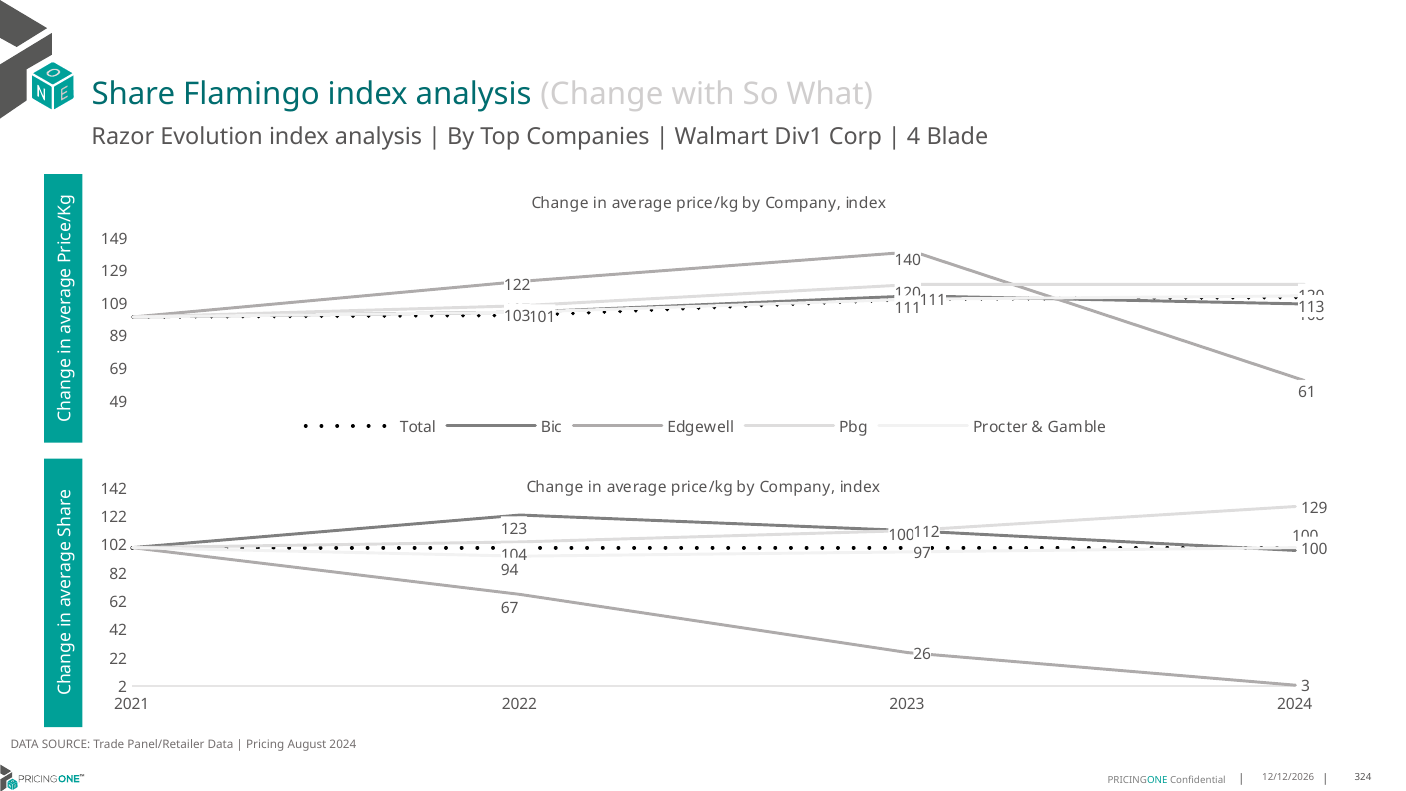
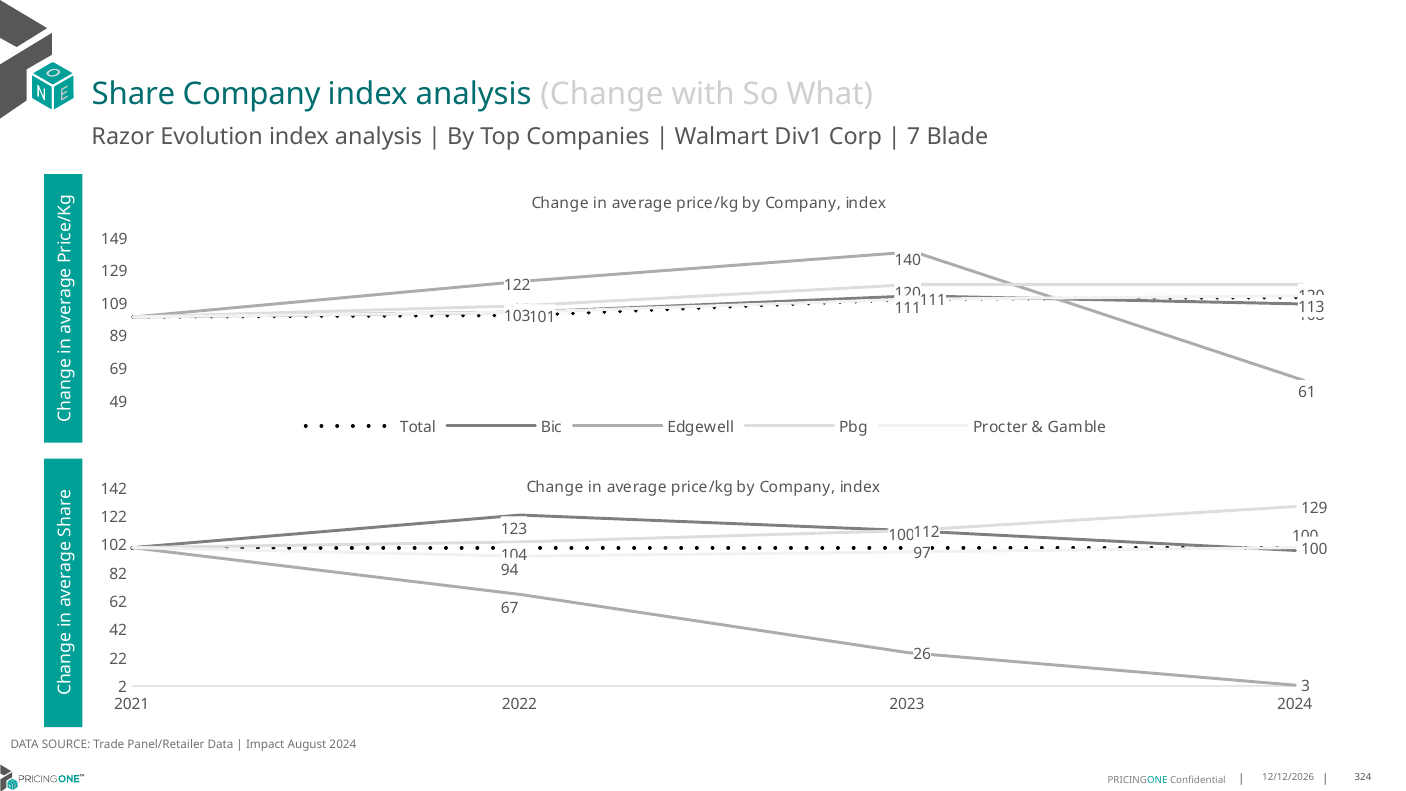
Share Flamingo: Flamingo -> Company
4: 4 -> 7
Pricing: Pricing -> Impact
